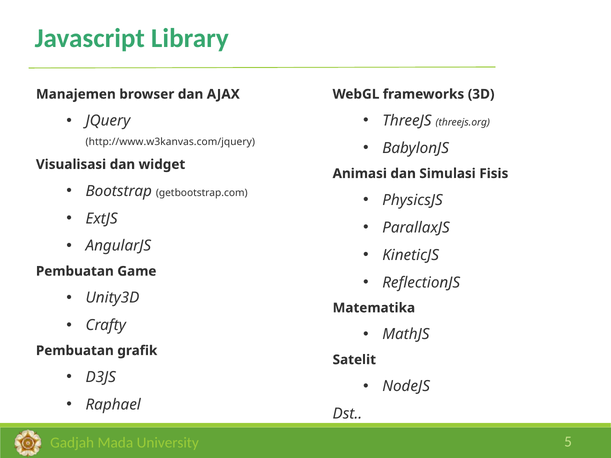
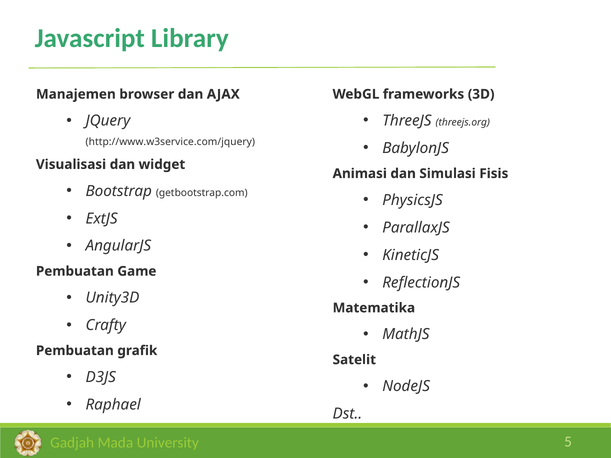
http://www.w3kanvas.com/jquery: http://www.w3kanvas.com/jquery -> http://www.w3service.com/jquery
